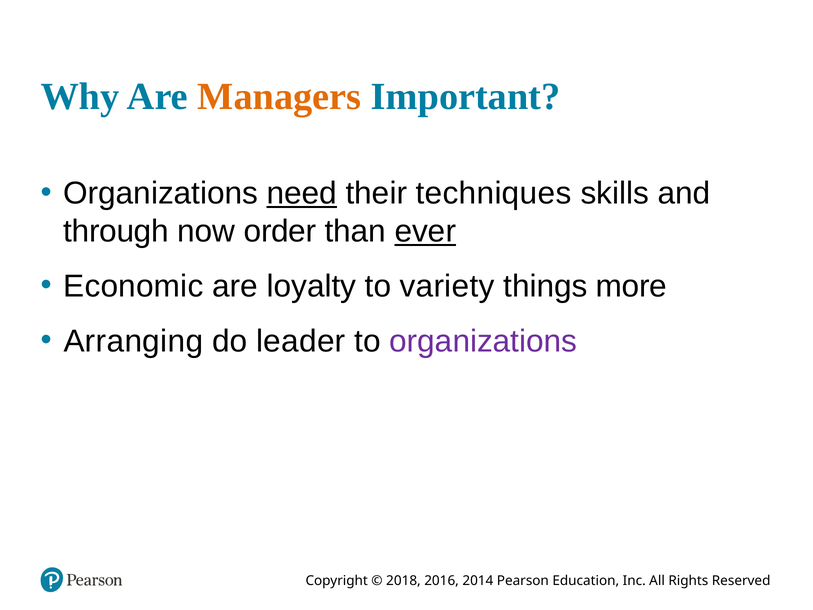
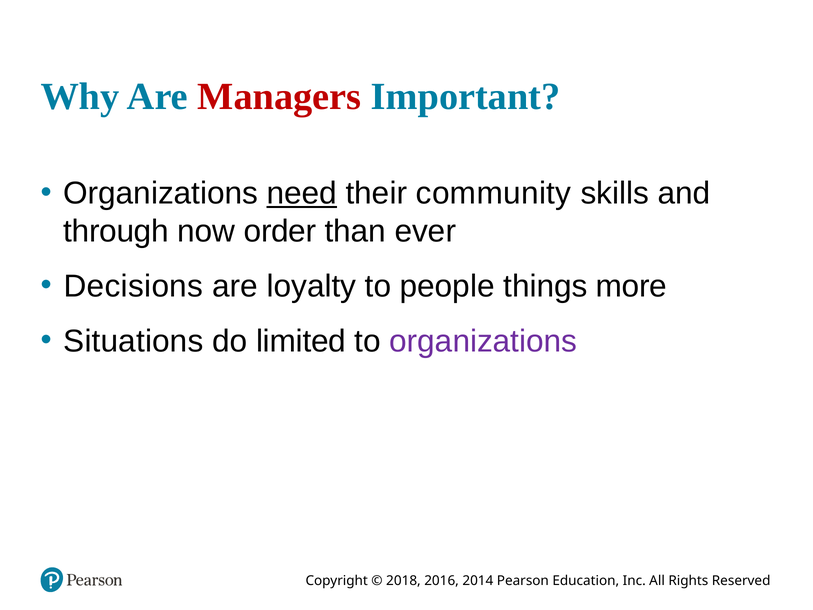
Managers colour: orange -> red
techniques: techniques -> community
ever underline: present -> none
Economic: Economic -> Decisions
variety: variety -> people
Arranging: Arranging -> Situations
leader: leader -> limited
